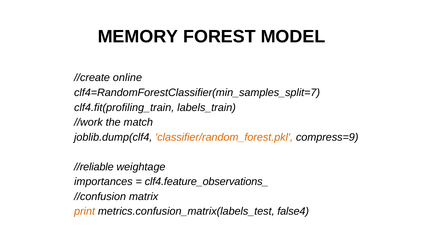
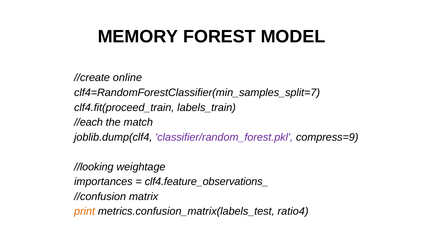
clf4.fit(profiling_train: clf4.fit(profiling_train -> clf4.fit(proceed_train
//work: //work -> //each
classifier/random_forest.pkl colour: orange -> purple
//reliable: //reliable -> //looking
false4: false4 -> ratio4
